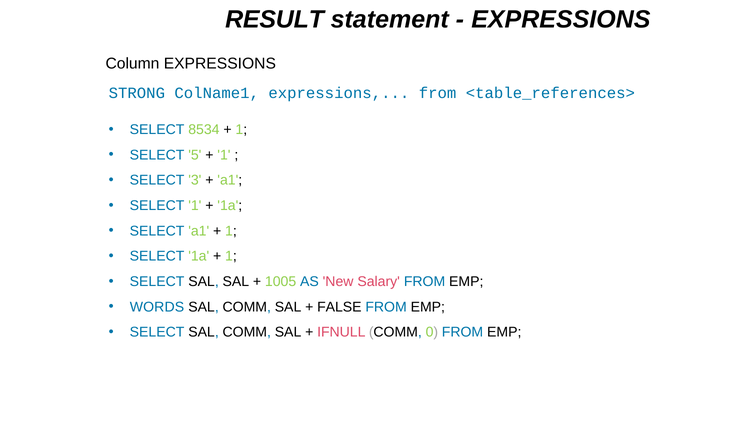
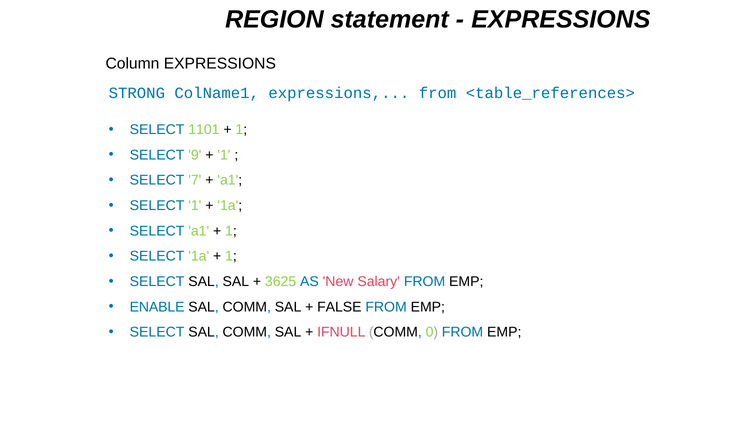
RESULT: RESULT -> REGION
8534: 8534 -> 1101
5: 5 -> 9
3: 3 -> 7
1005: 1005 -> 3625
WORDS: WORDS -> ENABLE
